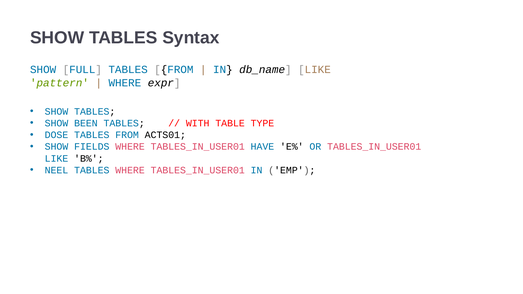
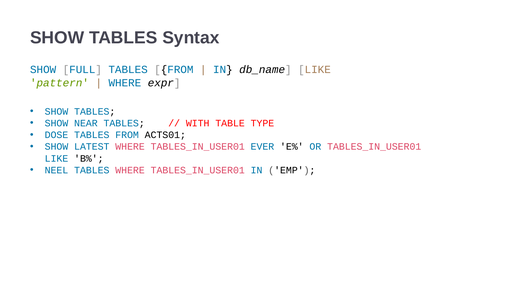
BEEN: BEEN -> NEAR
FIELDS: FIELDS -> LATEST
HAVE: HAVE -> EVER
